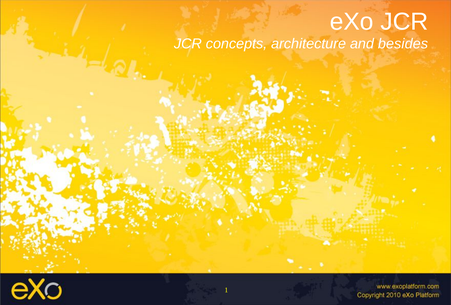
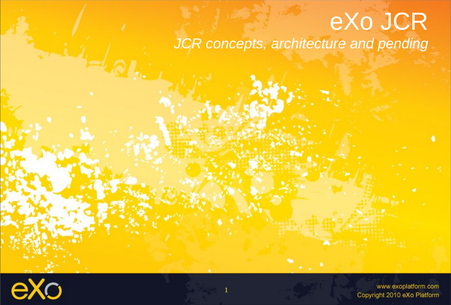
besides: besides -> pending
